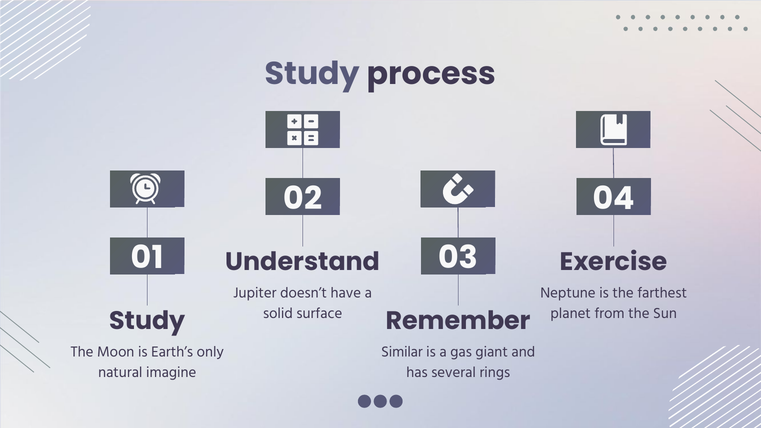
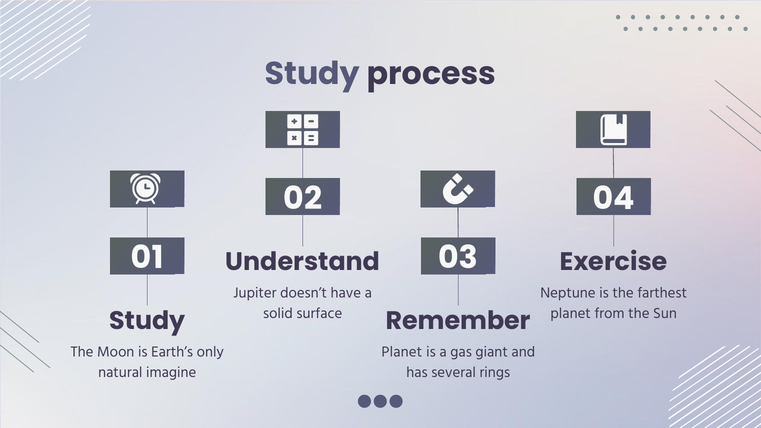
Similar at (402, 352): Similar -> Planet
